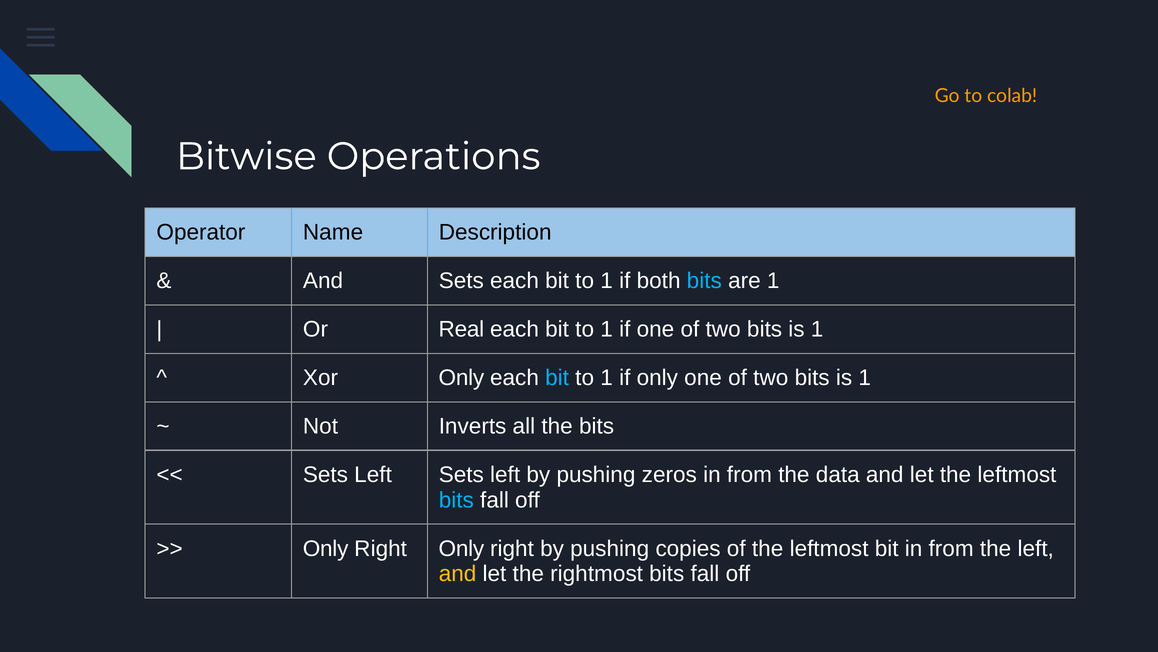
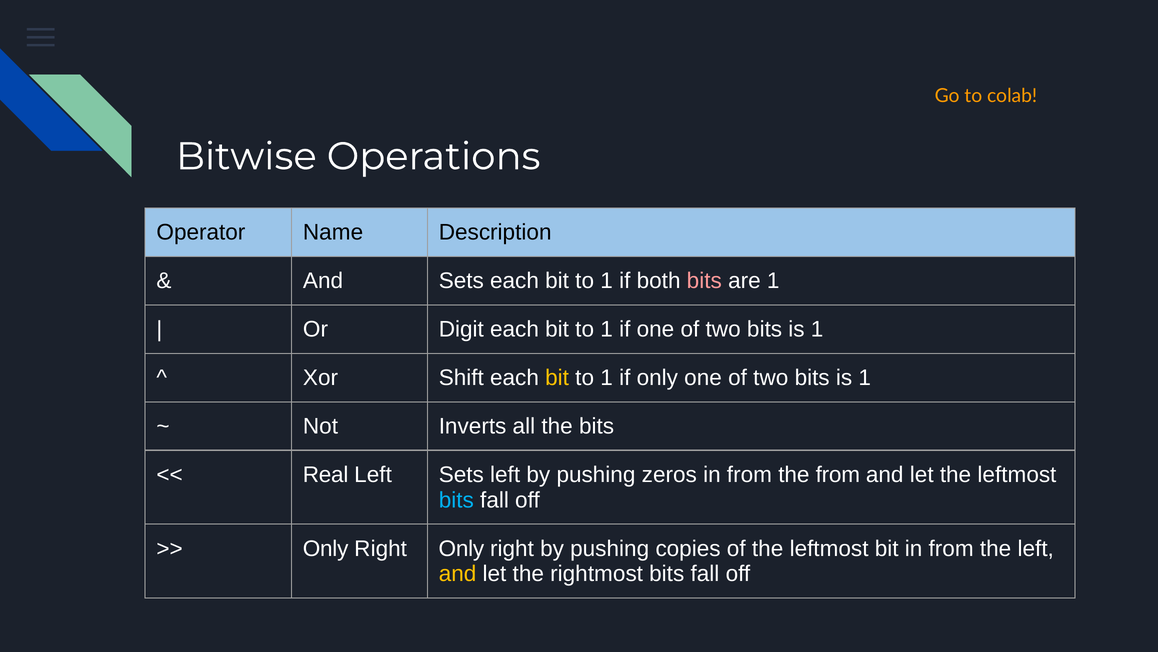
bits at (704, 281) colour: light blue -> pink
Real: Real -> Digit
Xor Only: Only -> Shift
bit at (557, 378) colour: light blue -> yellow
Sets at (325, 474): Sets -> Real
the data: data -> from
